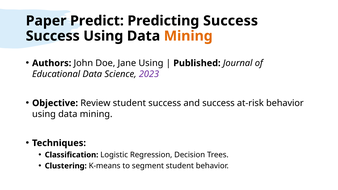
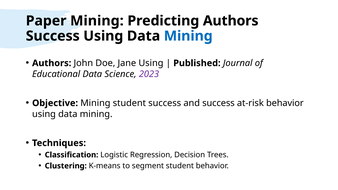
Paper Predict: Predict -> Mining
Predicting Success: Success -> Authors
Mining at (188, 36) colour: orange -> blue
Objective Review: Review -> Mining
